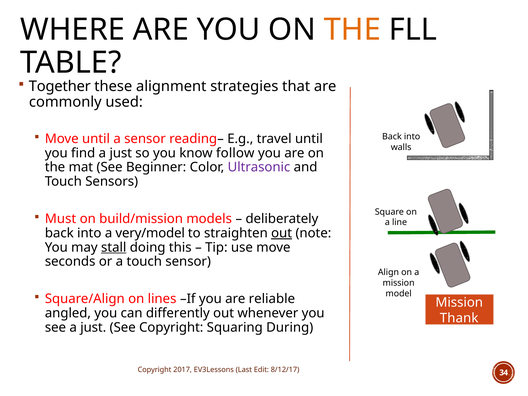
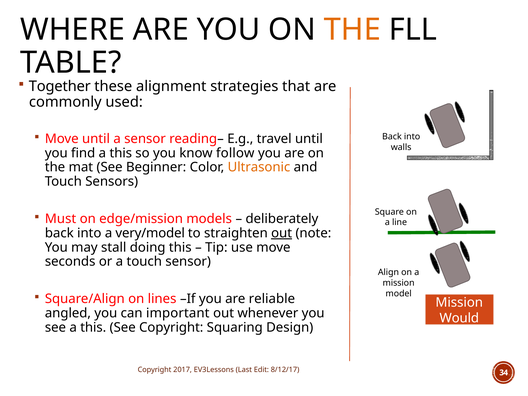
find a just: just -> this
Ultrasonic colour: purple -> orange
build/mission: build/mission -> edge/mission
stall underline: present -> none
differently: differently -> important
Thank: Thank -> Would
see a just: just -> this
During: During -> Design
